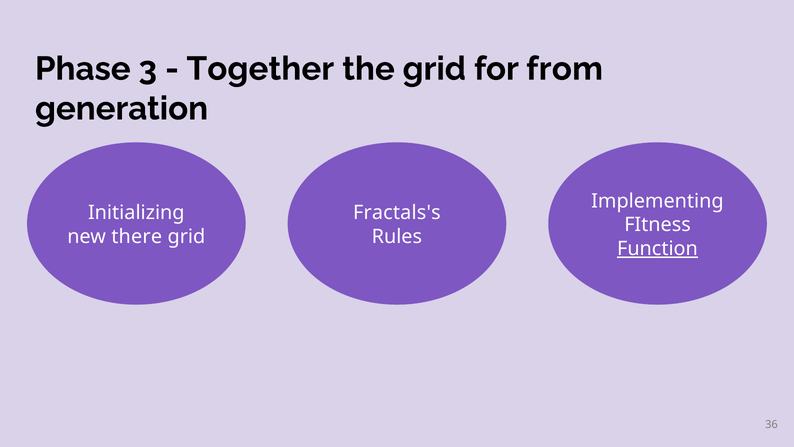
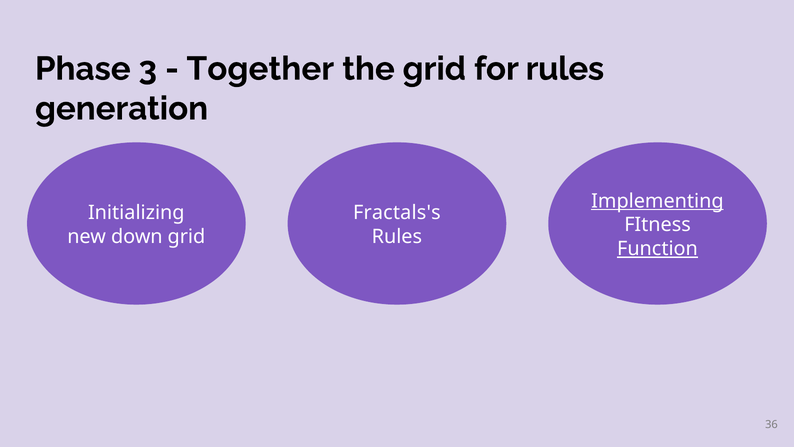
for from: from -> rules
Implementing underline: none -> present
there: there -> down
